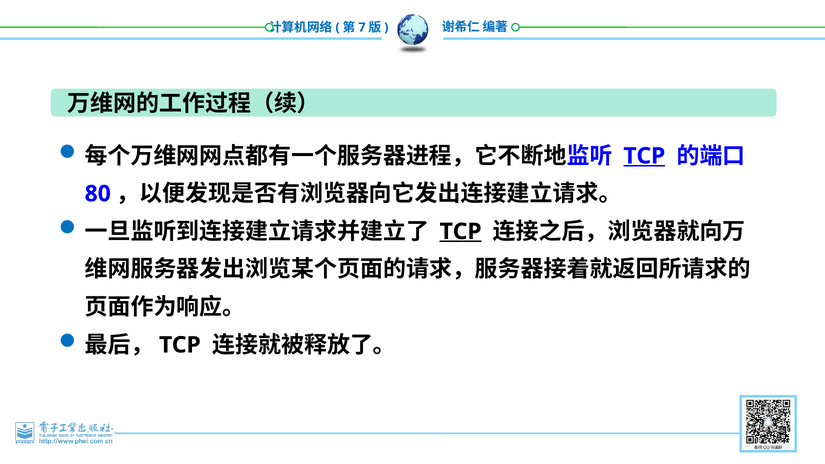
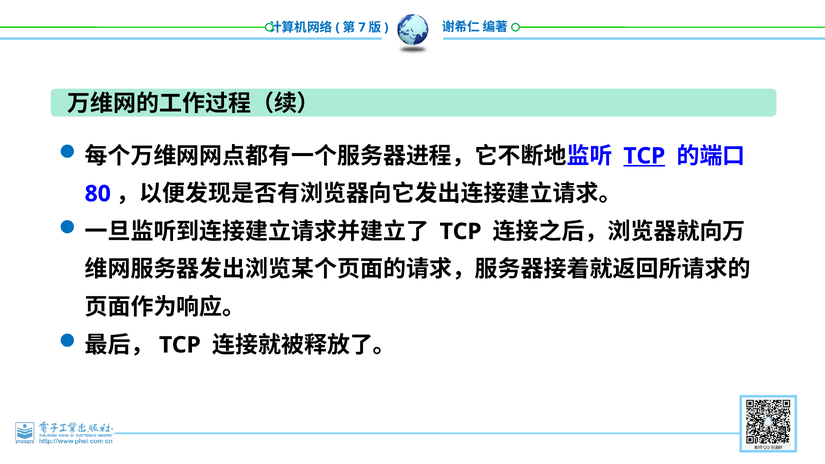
TCP at (461, 232) underline: present -> none
